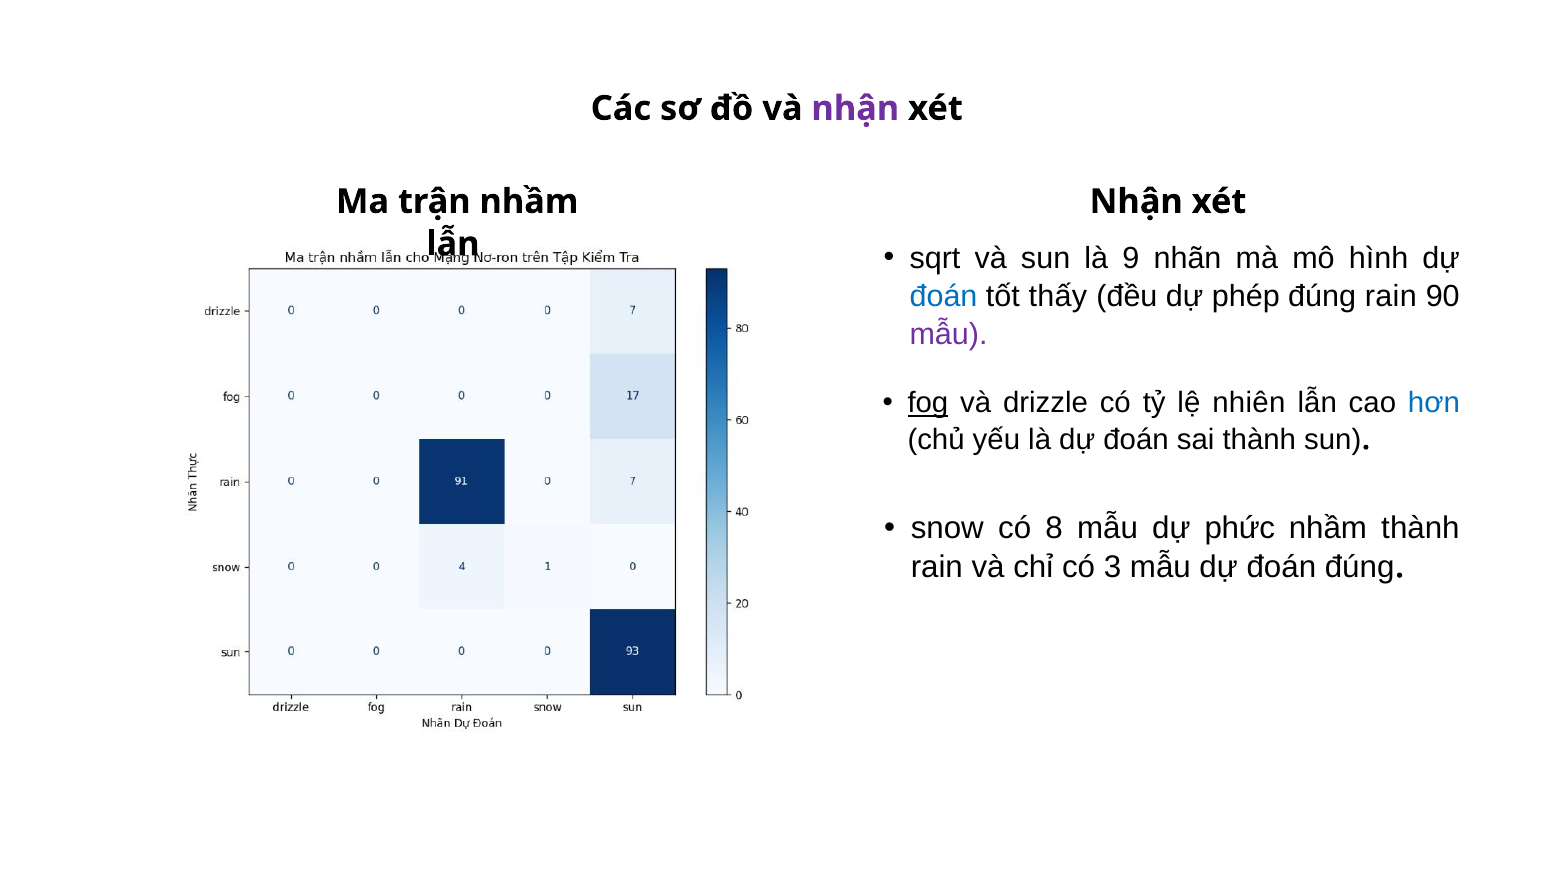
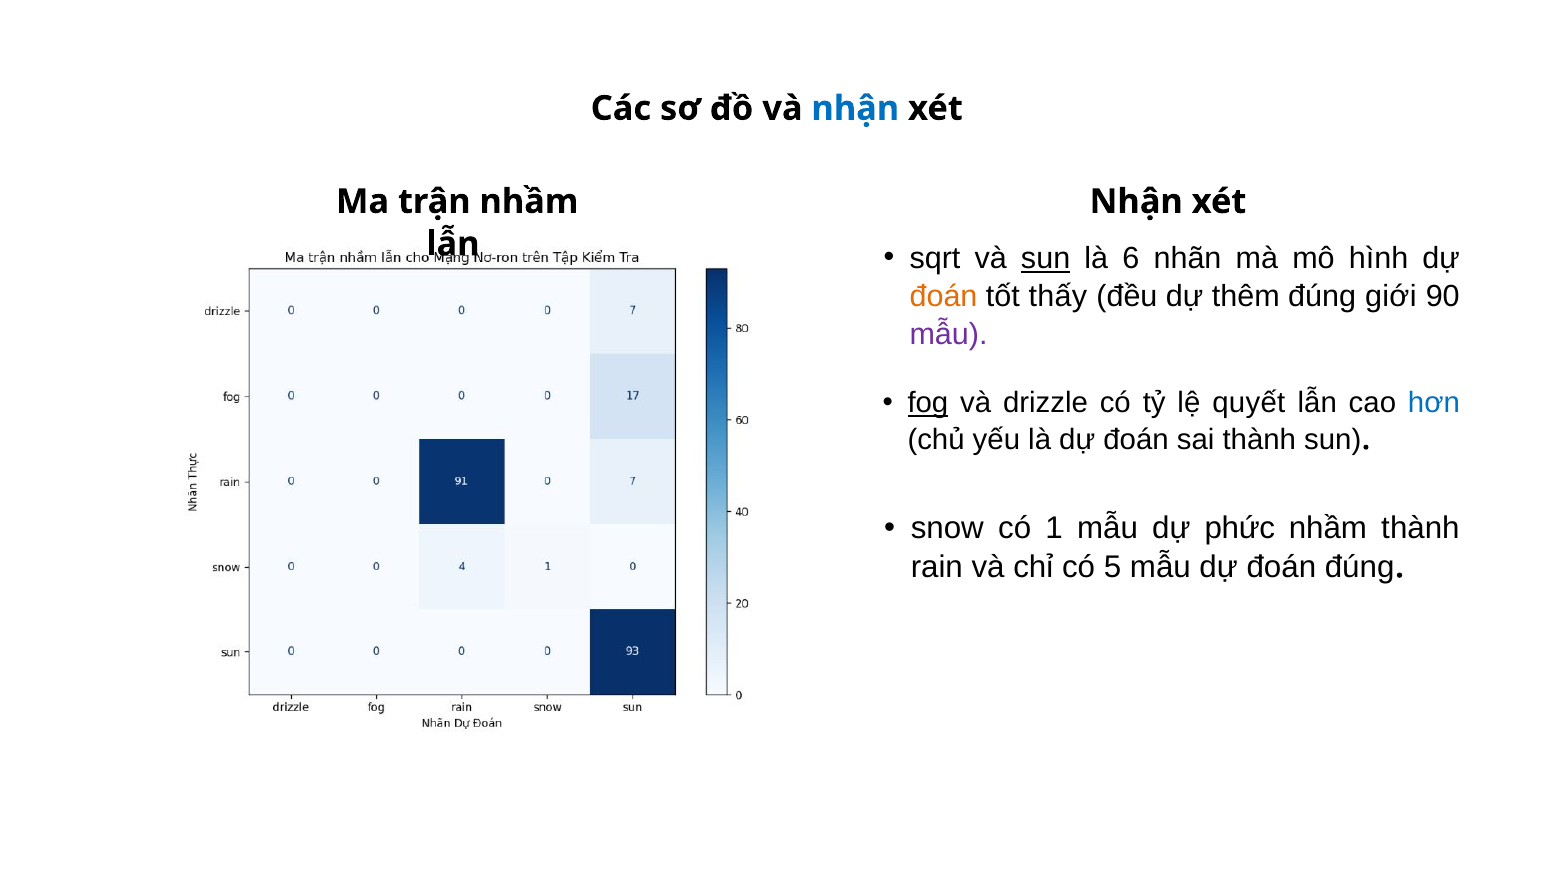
nhận at (855, 108) colour: purple -> blue
sun at (1046, 259) underline: none -> present
9: 9 -> 6
đoán at (944, 296) colour: blue -> orange
phép: phép -> thêm
đúng rain: rain -> giới
nhiên: nhiên -> quyết
8: 8 -> 1
3: 3 -> 5
